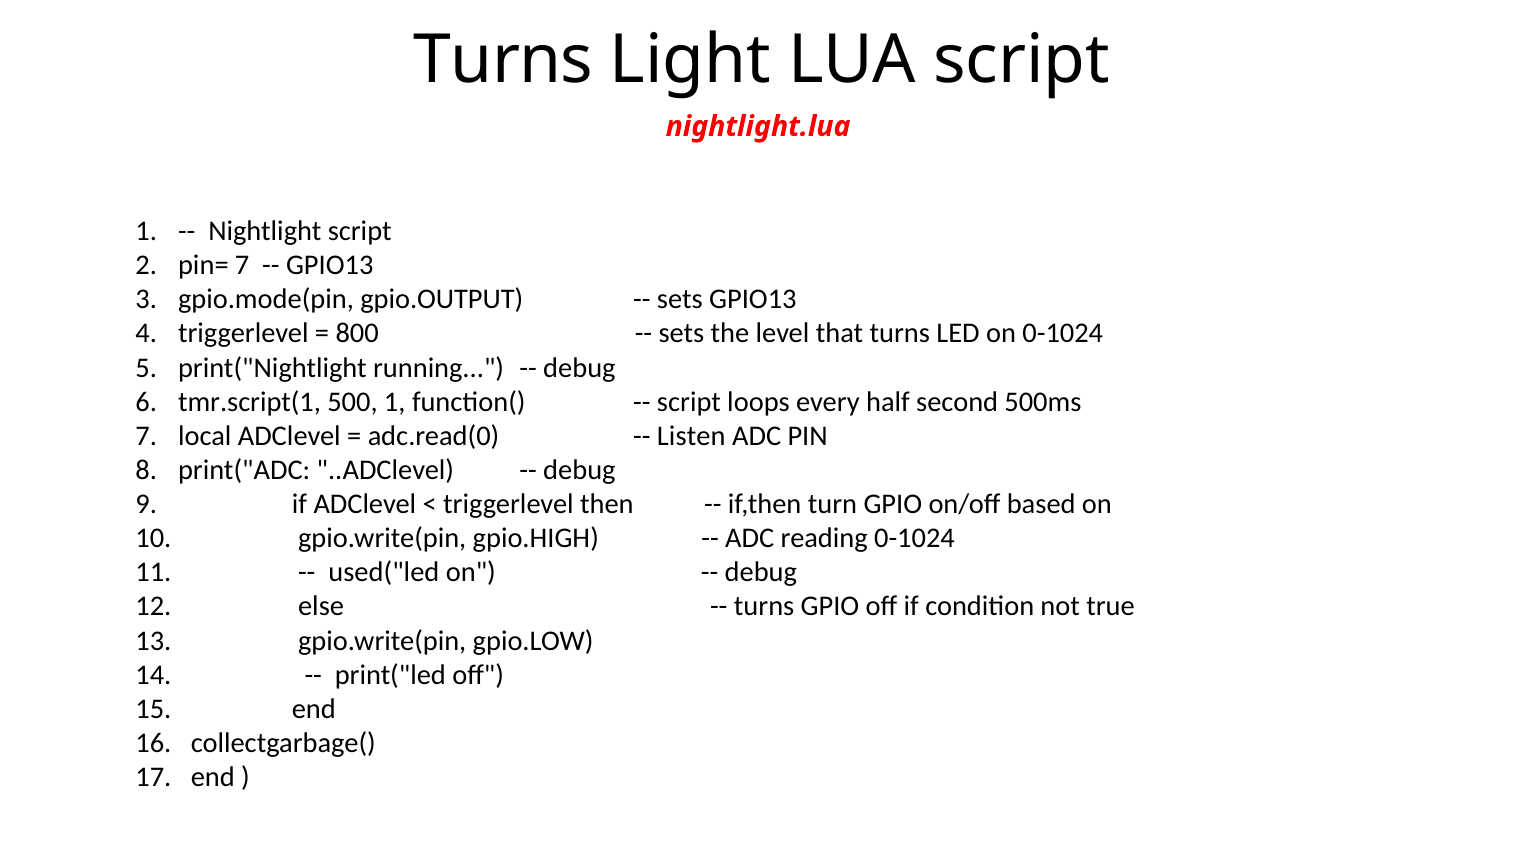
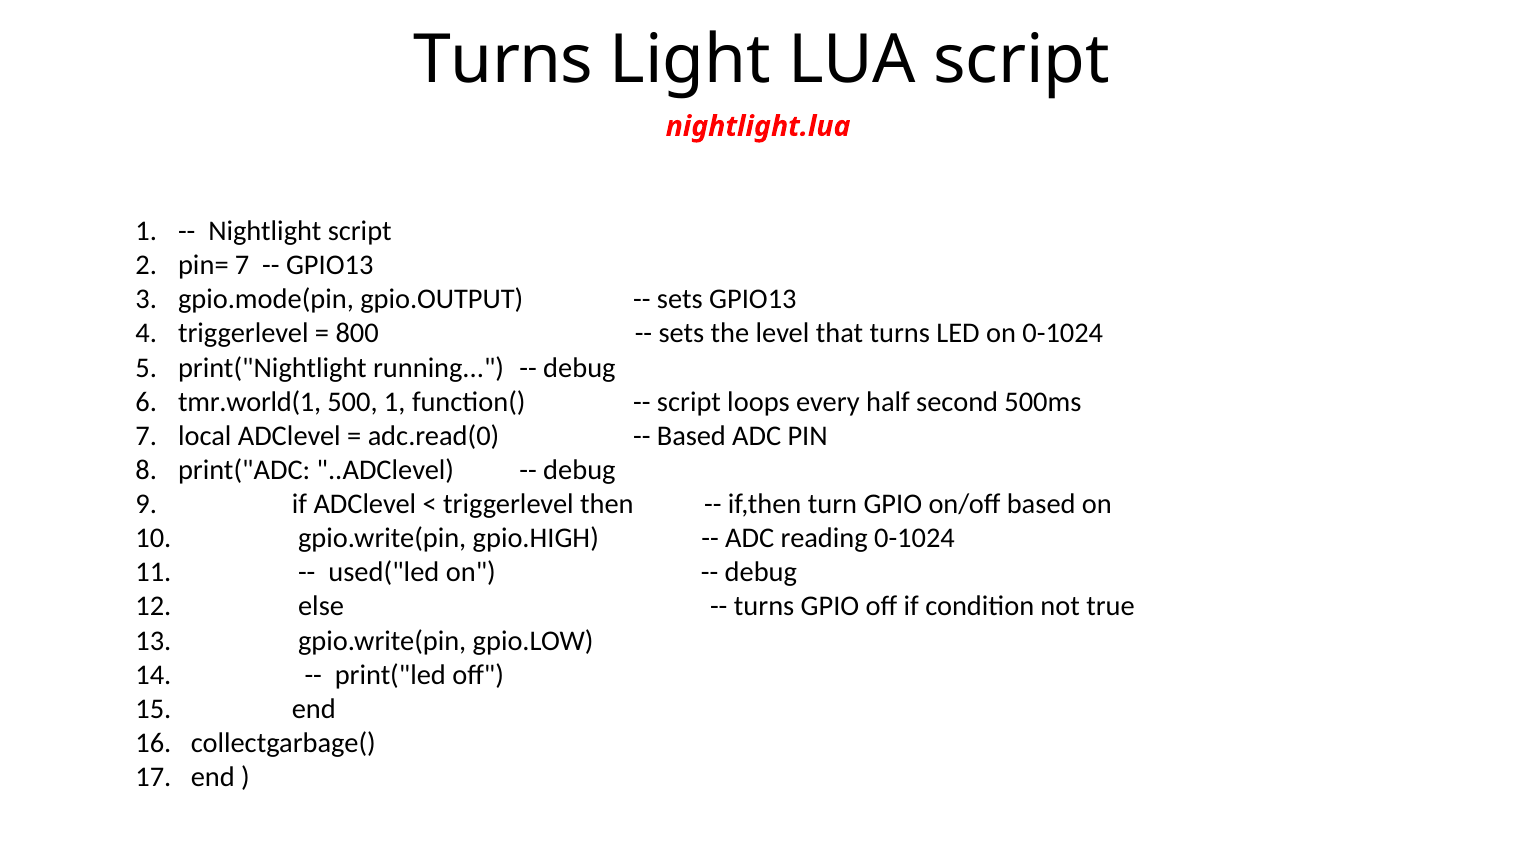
tmr.script(1: tmr.script(1 -> tmr.world(1
Listen at (691, 436): Listen -> Based
